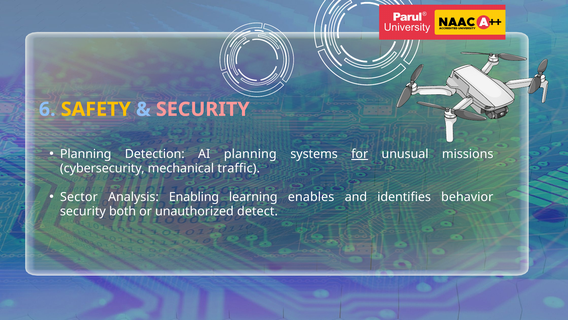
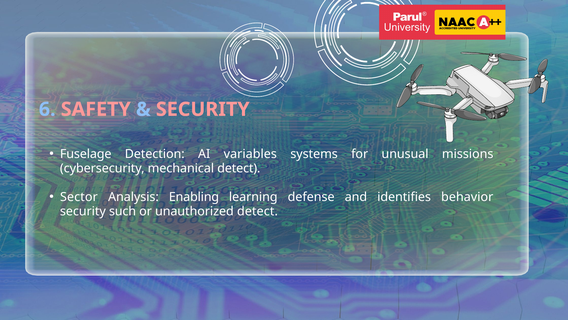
SAFETY colour: yellow -> pink
Planning at (86, 154): Planning -> Fuselage
AI planning: planning -> variables
for underline: present -> none
mechanical traffic: traffic -> detect
enables: enables -> defense
both: both -> such
